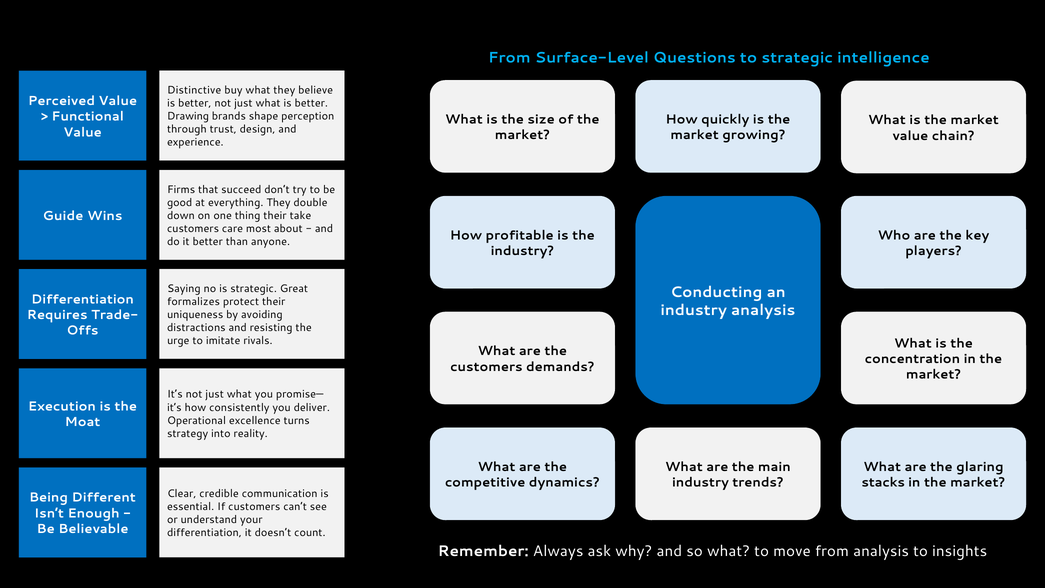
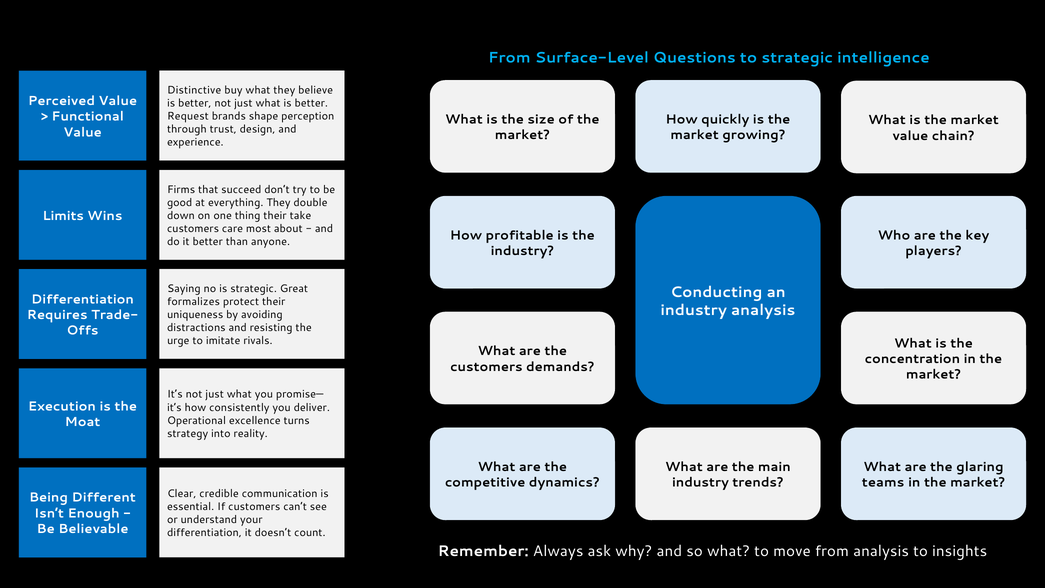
Drawing: Drawing -> Request
Guide: Guide -> Limits
stacks: stacks -> teams
